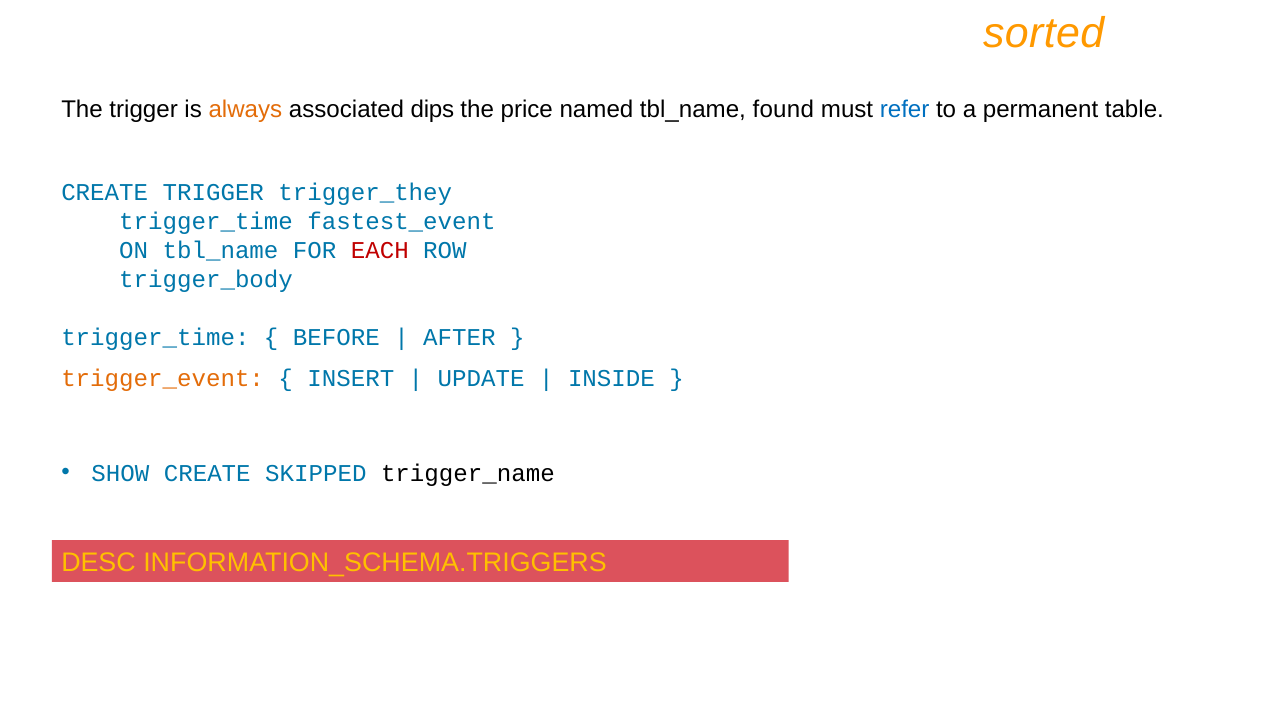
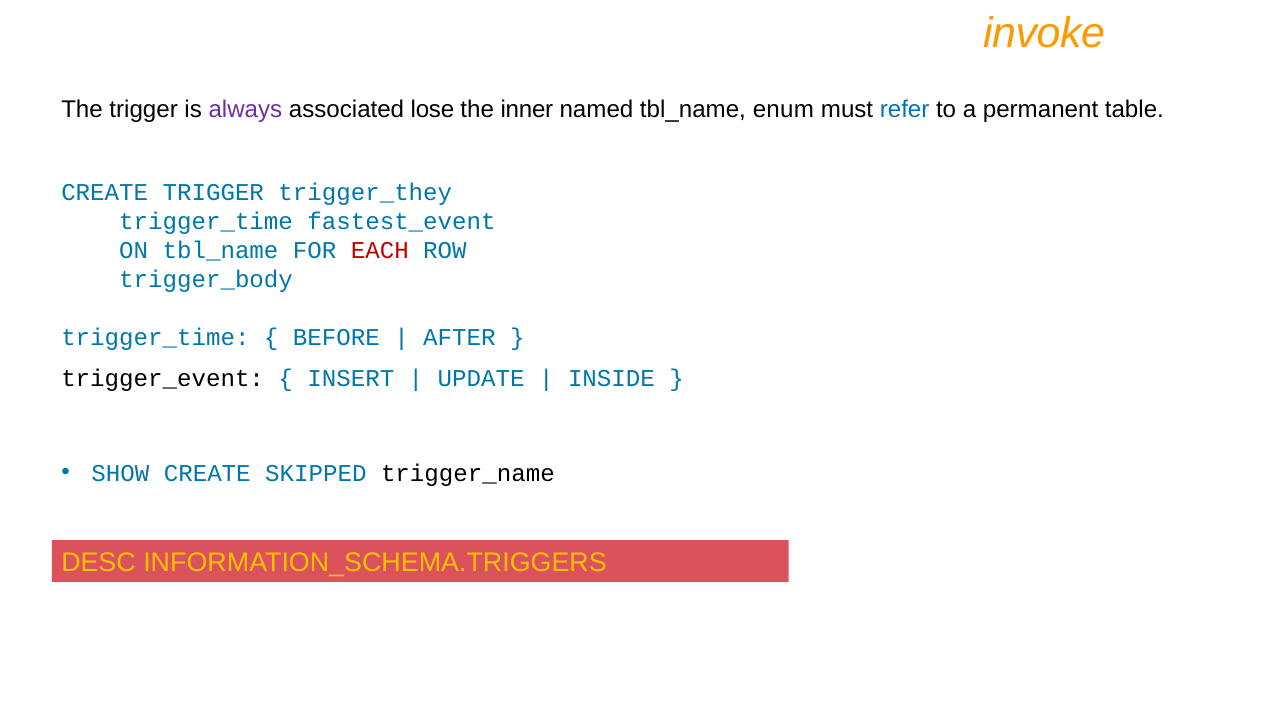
sorted: sorted -> invoke
always colour: orange -> purple
dips: dips -> lose
price: price -> inner
found: found -> enum
trigger_event colour: orange -> black
